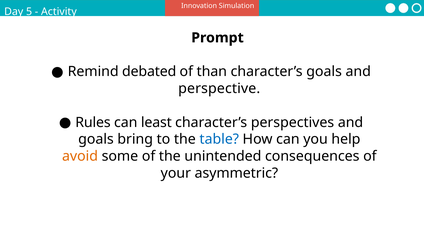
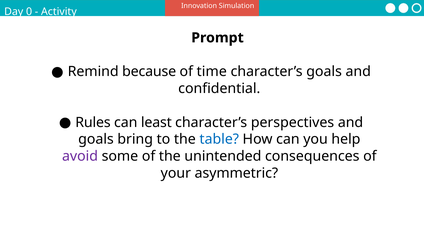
5: 5 -> 0
debated: debated -> because
than: than -> time
perspective: perspective -> confidential
avoid colour: orange -> purple
